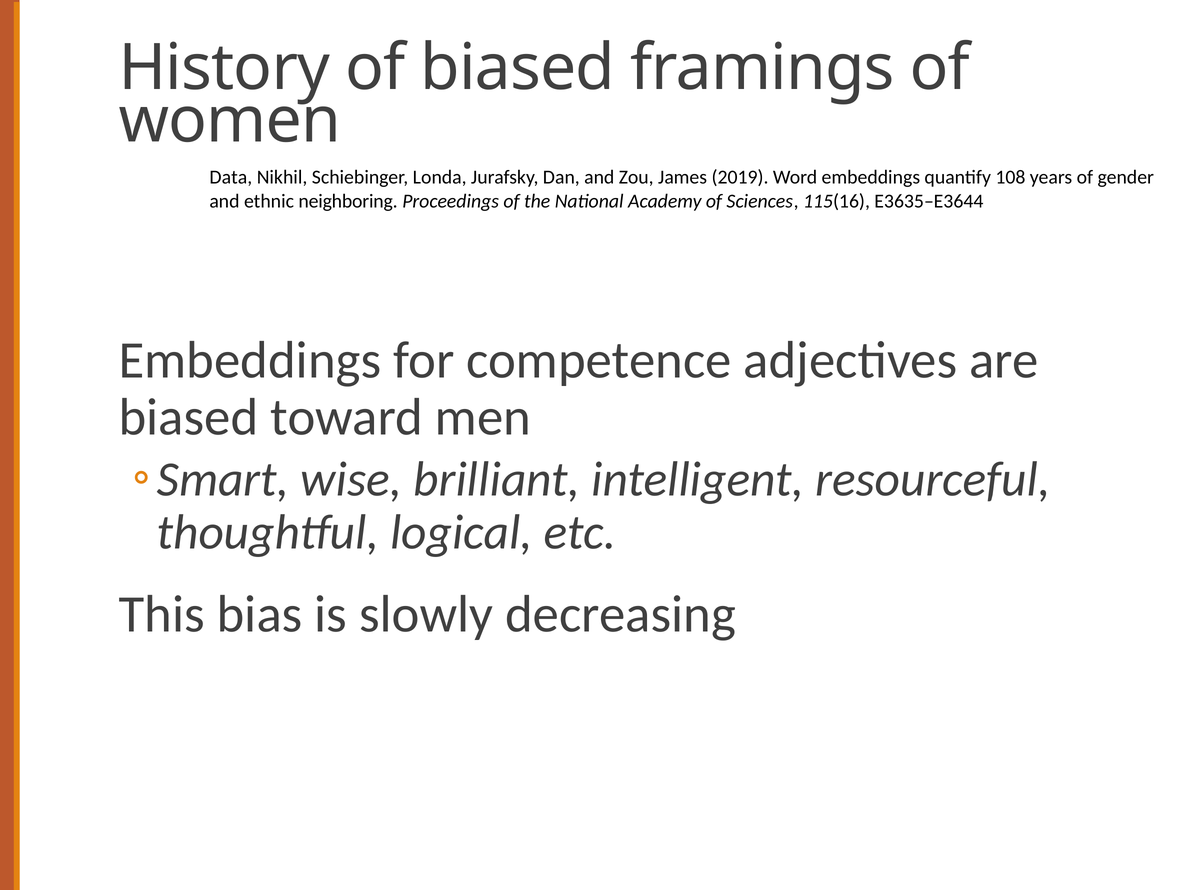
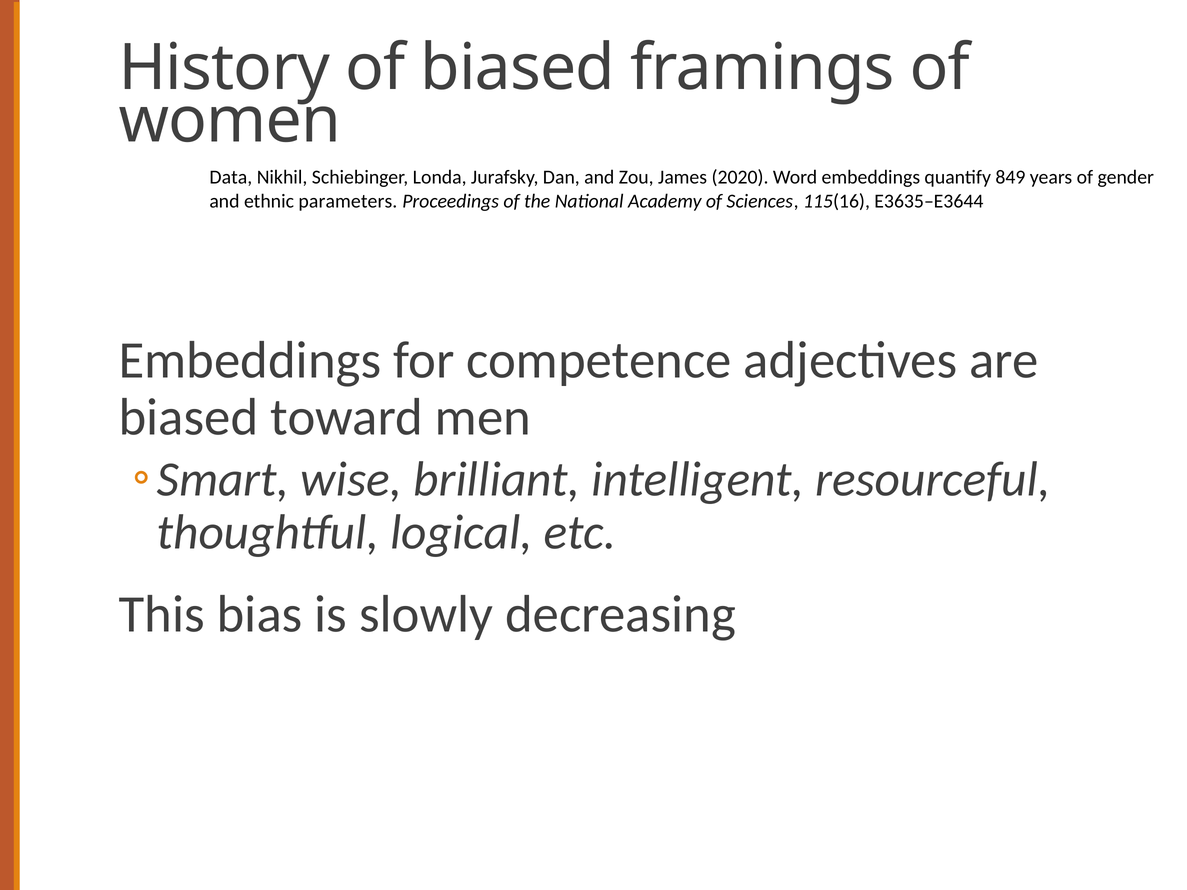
2019: 2019 -> 2020
108: 108 -> 849
neighboring: neighboring -> parameters
